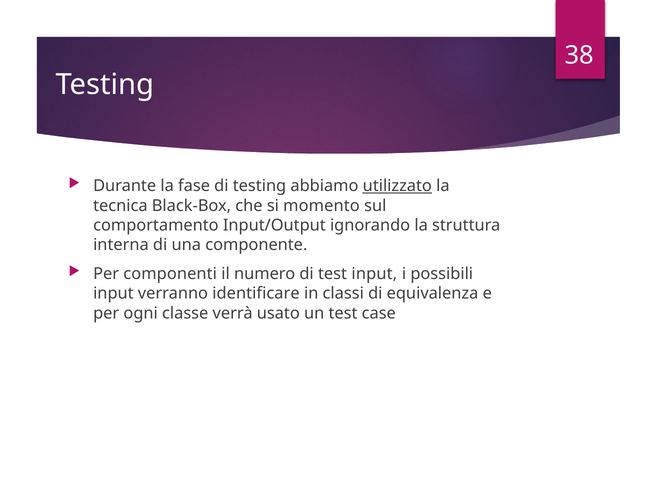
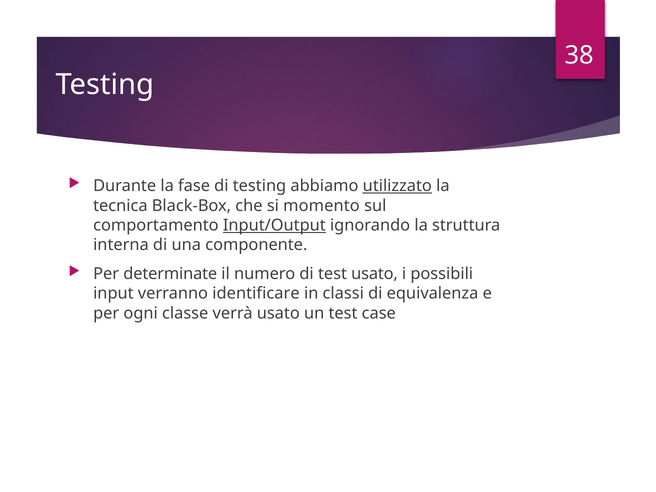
Input/Output underline: none -> present
componenti: componenti -> determinate
test input: input -> usato
